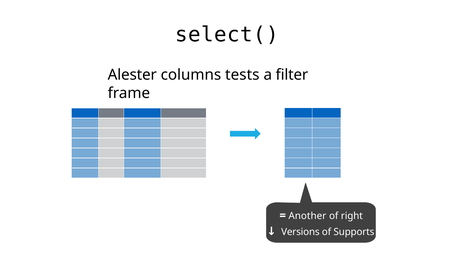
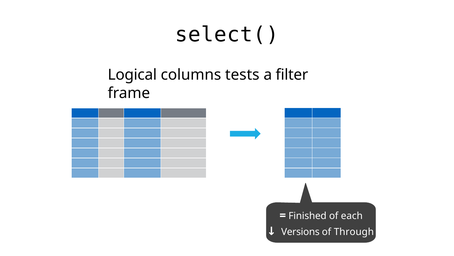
Alester: Alester -> Logical
Another: Another -> Finished
right: right -> each
Supports: Supports -> Through
